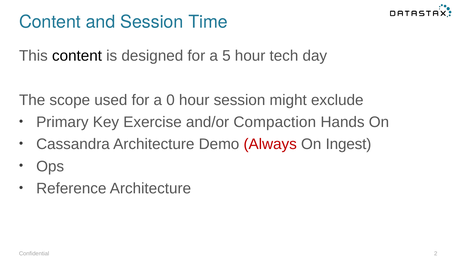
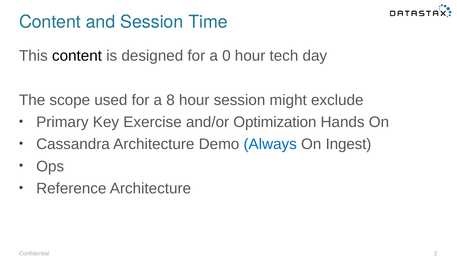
5: 5 -> 0
0: 0 -> 8
Compaction: Compaction -> Optimization
Always colour: red -> blue
